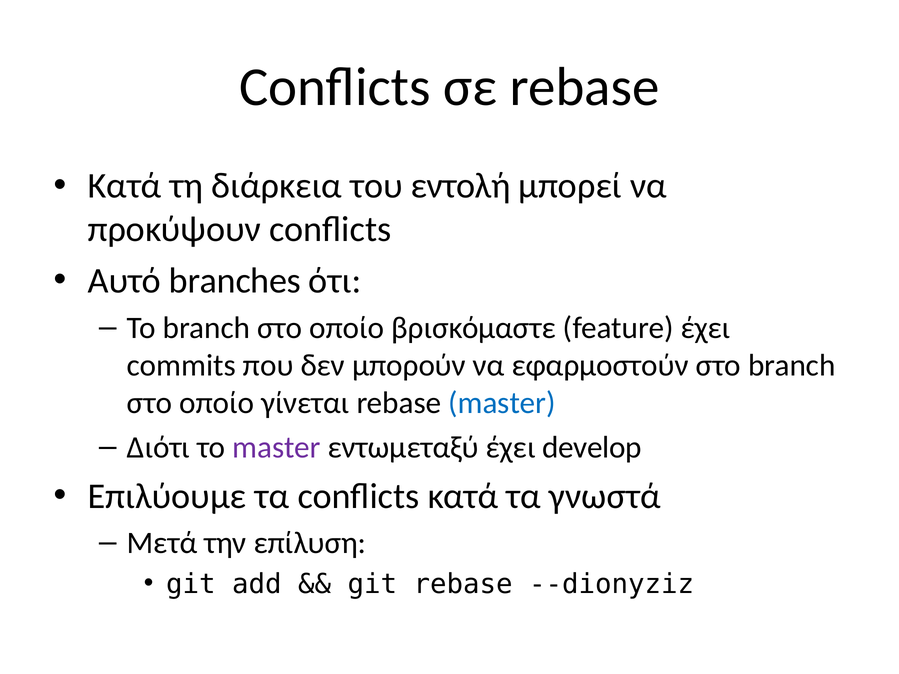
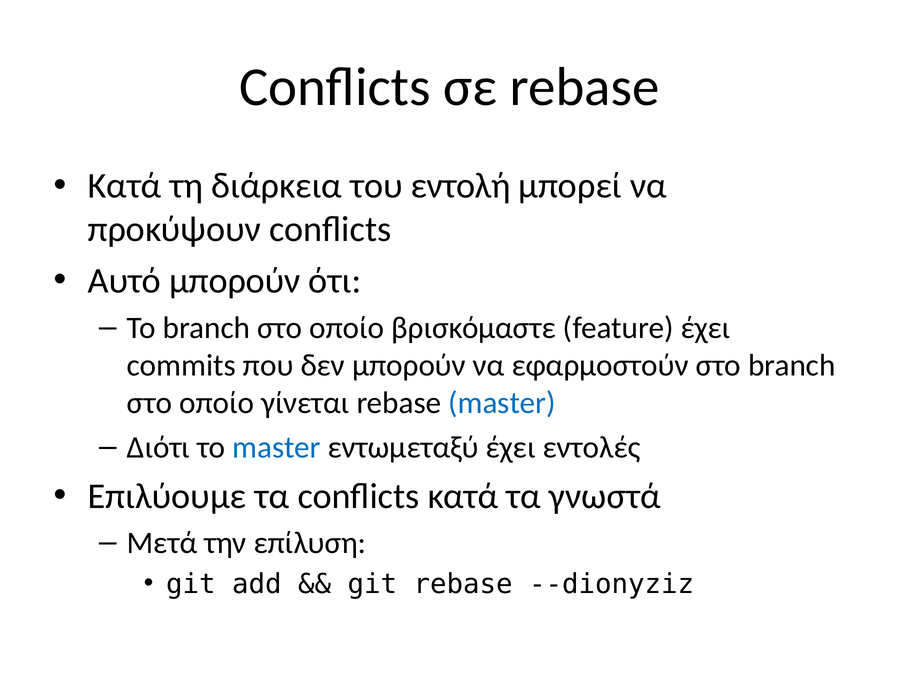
Αυτό branches: branches -> μπορούν
master at (277, 447) colour: purple -> blue
develop: develop -> εντολές
